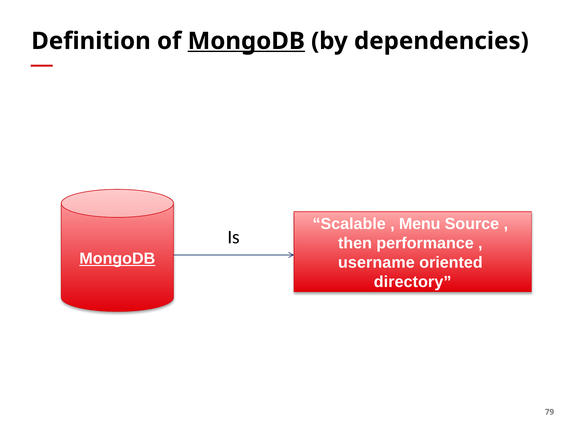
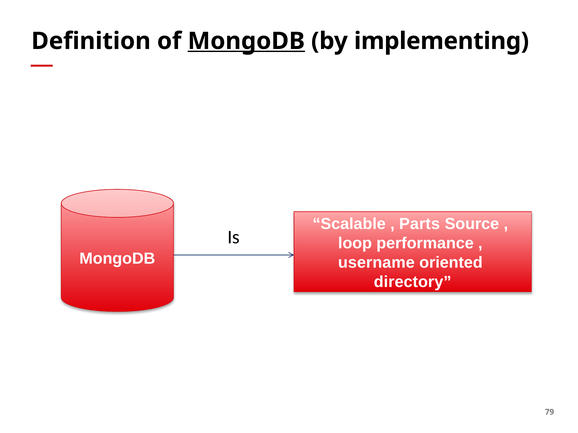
dependencies: dependencies -> implementing
Menu: Menu -> Parts
then: then -> loop
MongoDB at (117, 259) underline: present -> none
